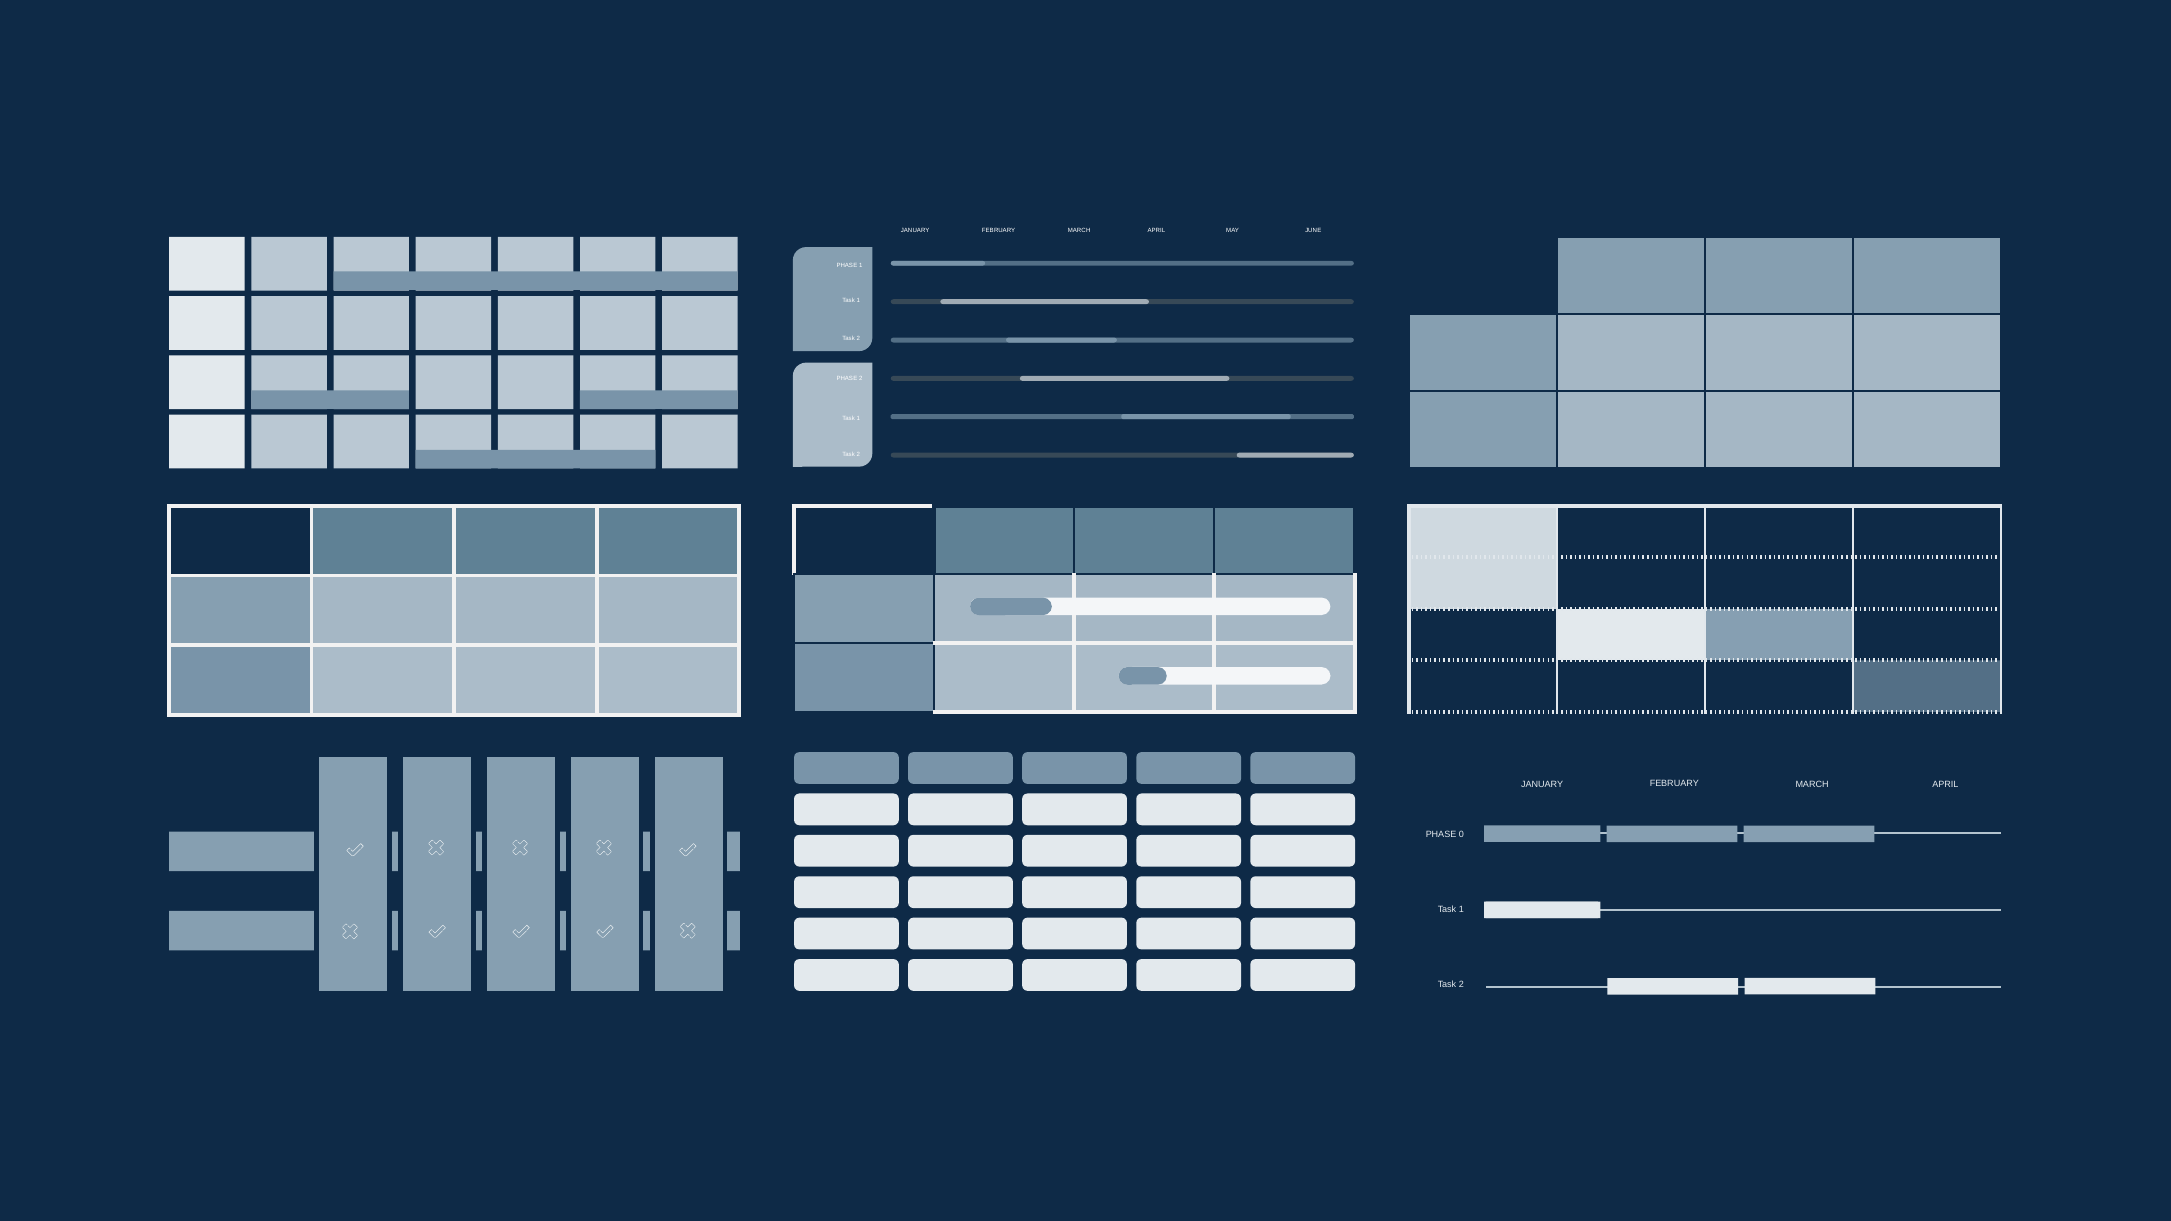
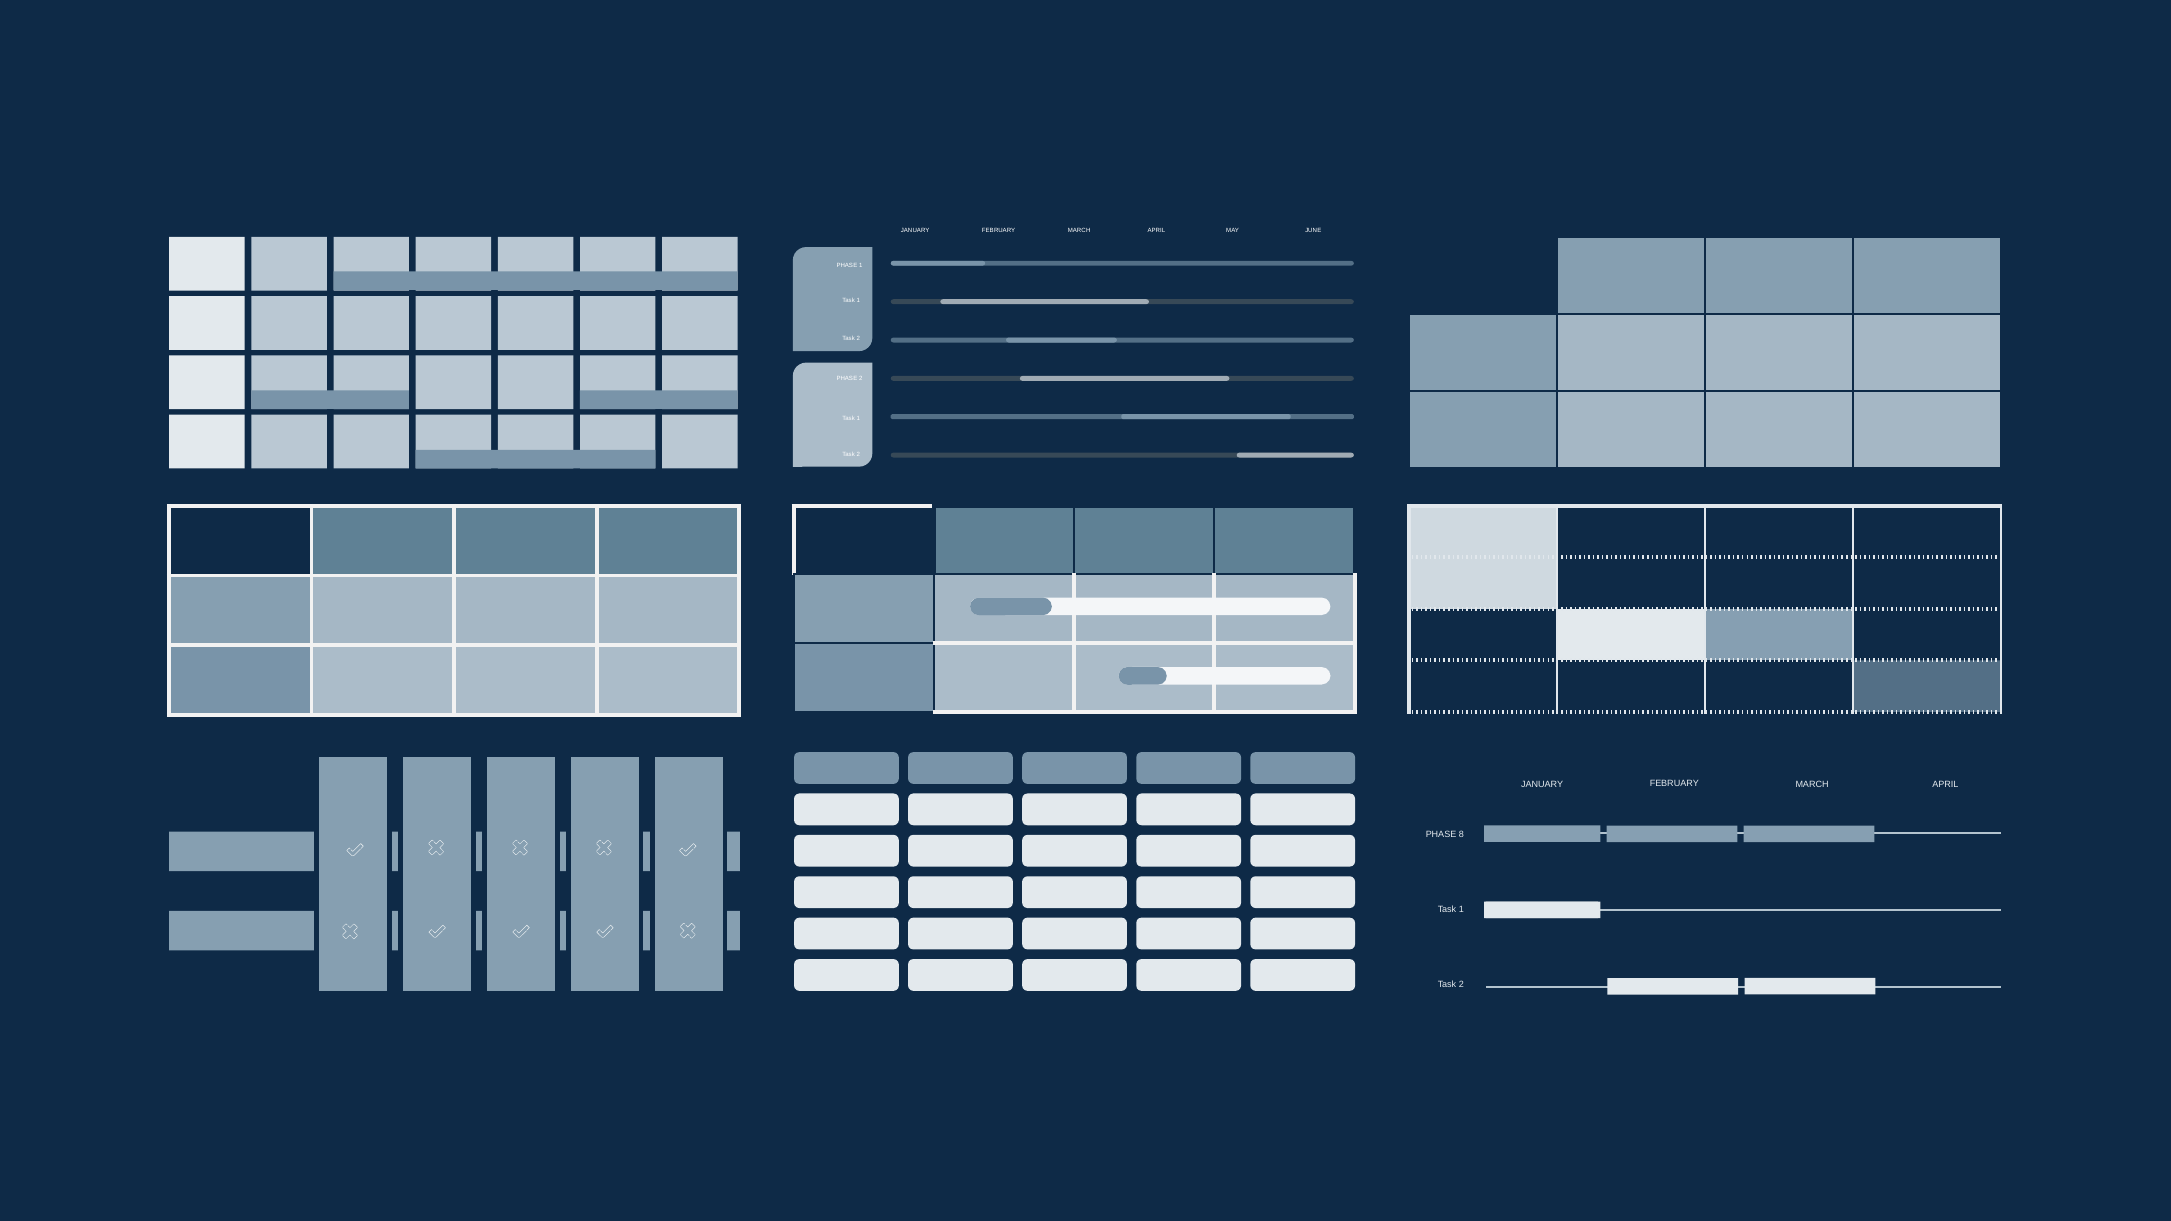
0: 0 -> 8
